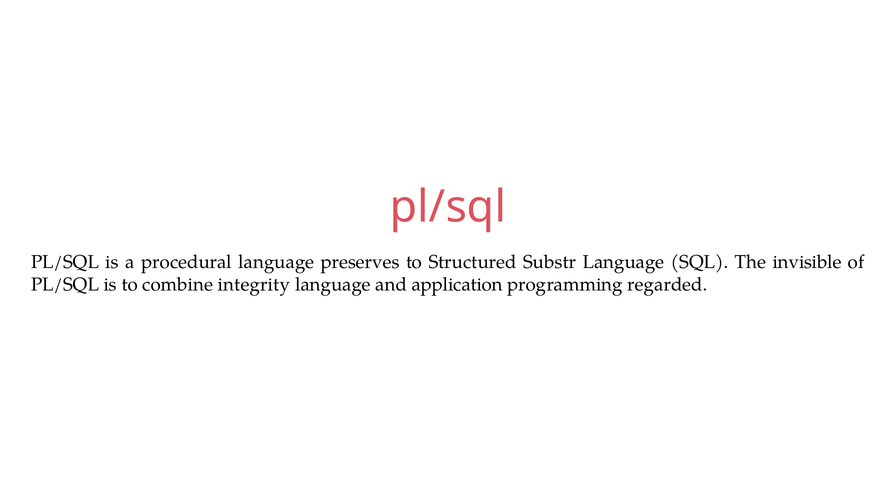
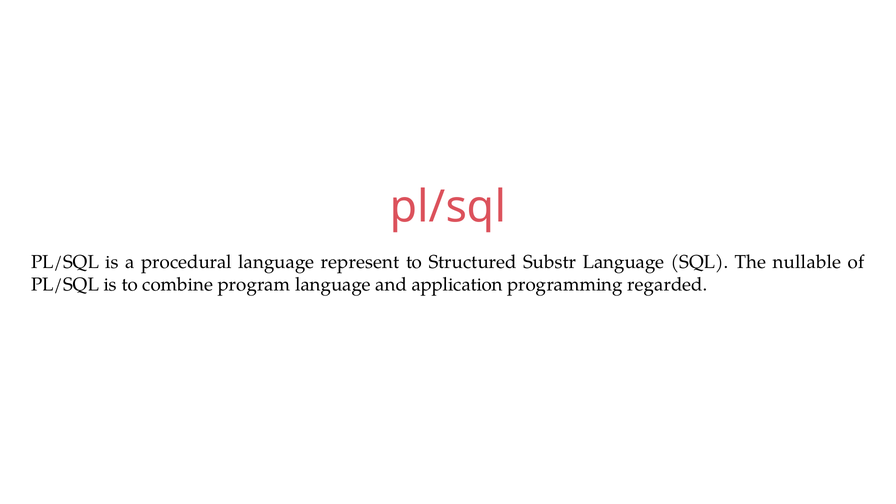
preserves: preserves -> represent
invisible: invisible -> nullable
integrity: integrity -> program
